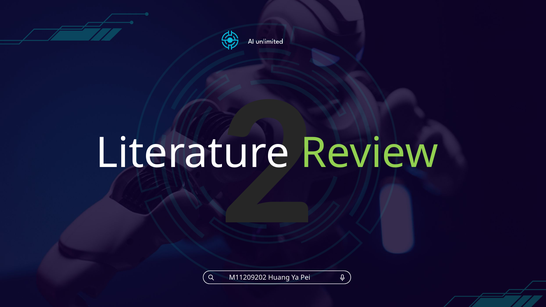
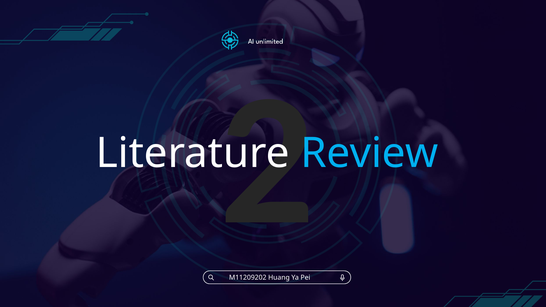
Review colour: light green -> light blue
